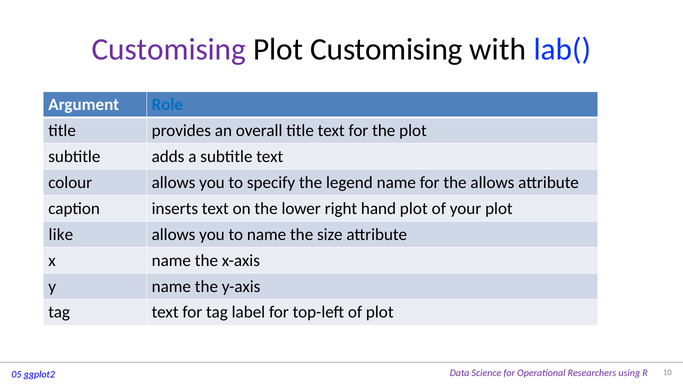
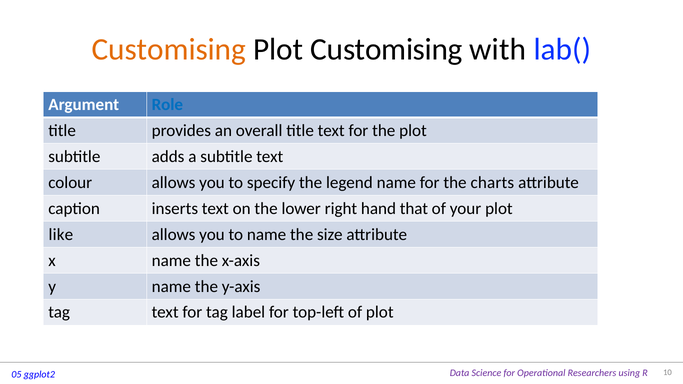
Customising at (169, 50) colour: purple -> orange
the allows: allows -> charts
hand plot: plot -> that
